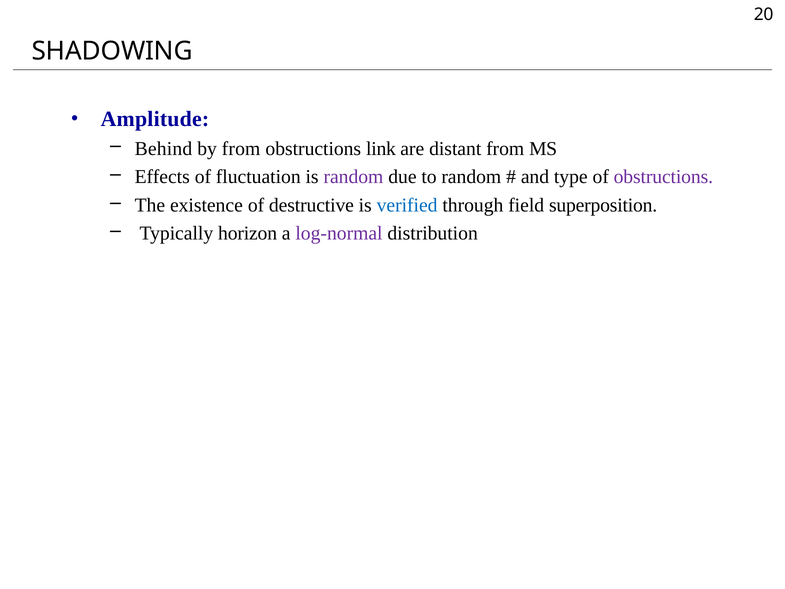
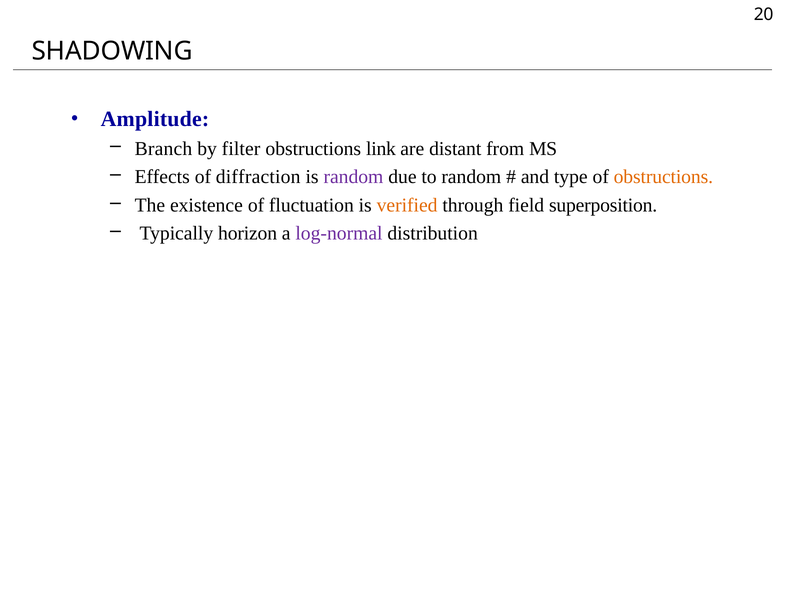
Behind: Behind -> Branch
by from: from -> filter
fluctuation: fluctuation -> diffraction
obstructions at (663, 177) colour: purple -> orange
destructive: destructive -> fluctuation
verified colour: blue -> orange
